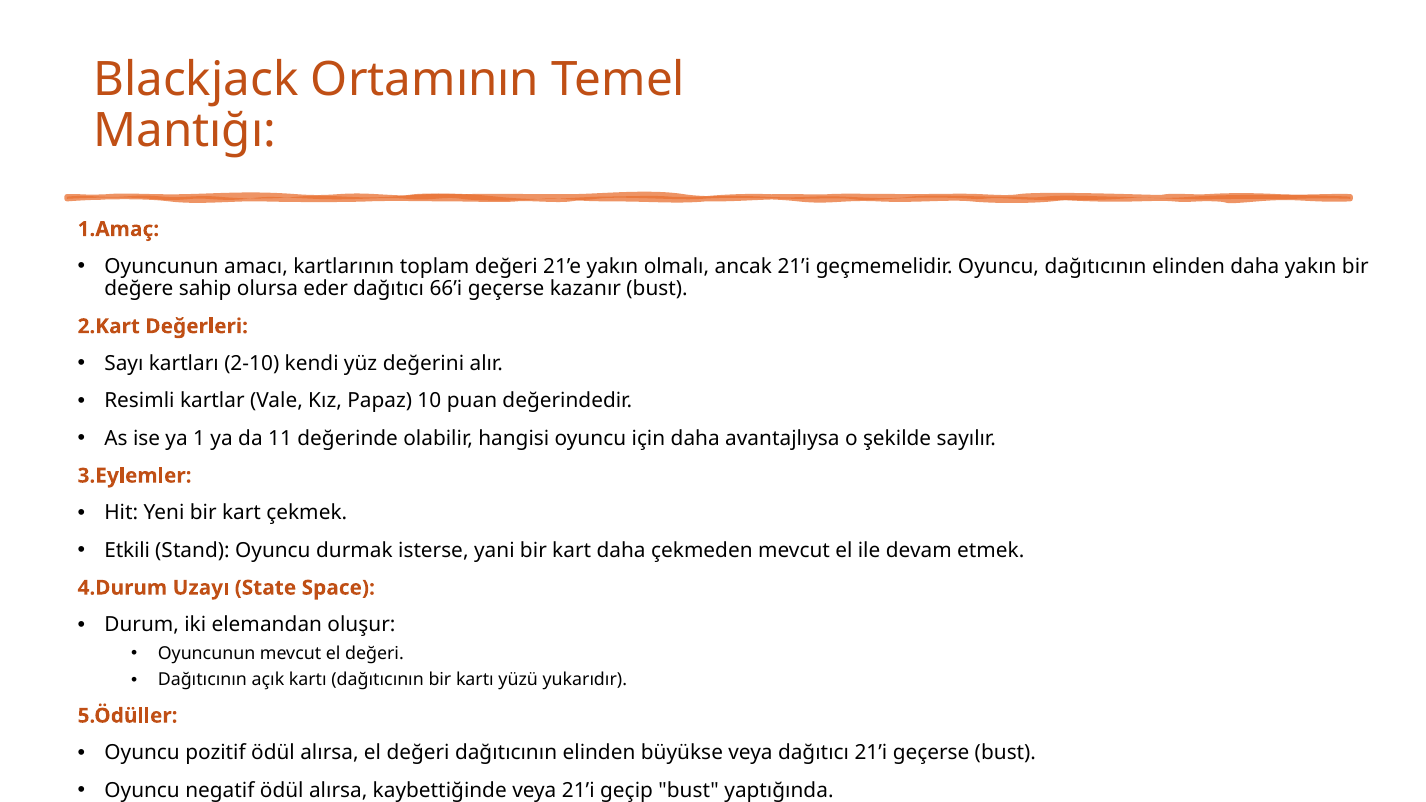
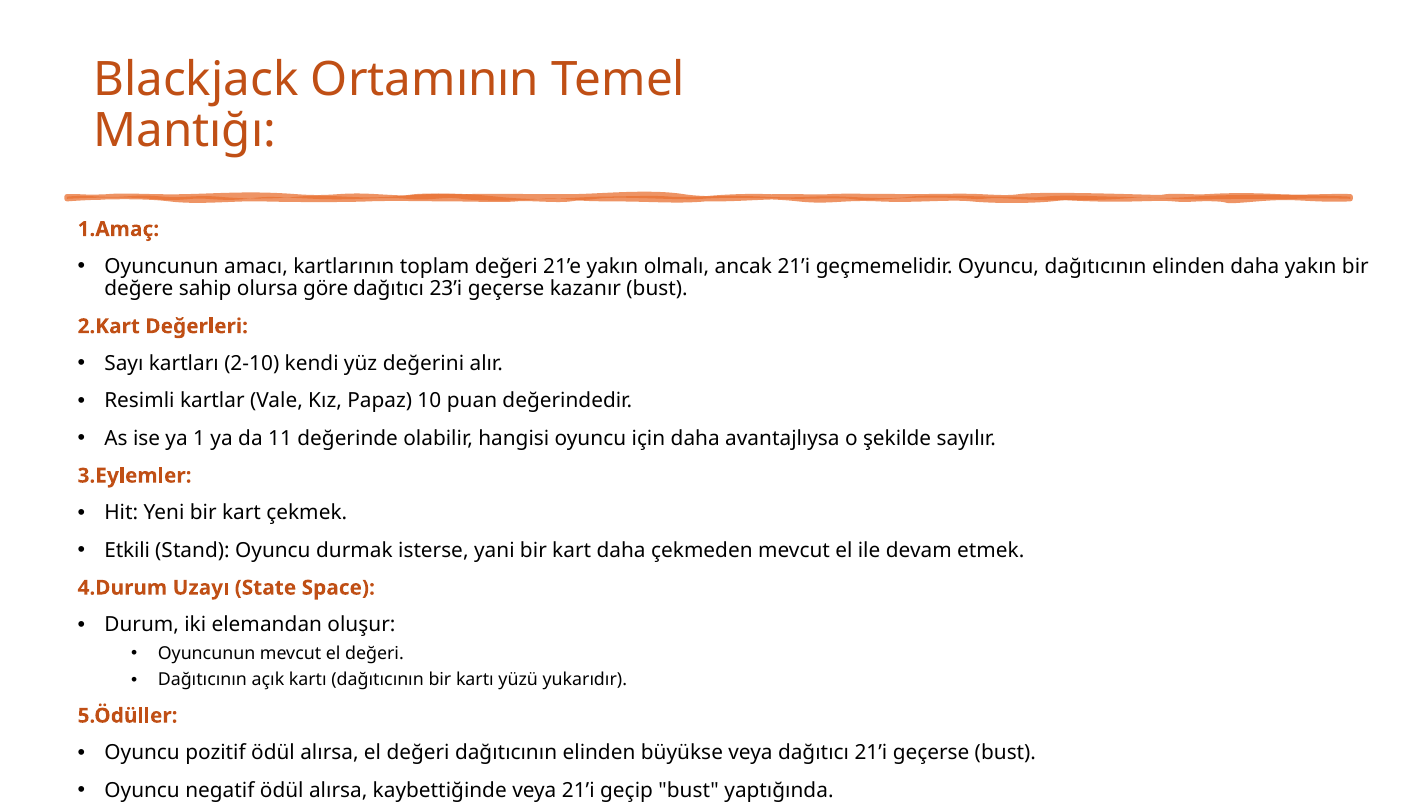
eder: eder -> göre
66’i: 66’i -> 23’i
